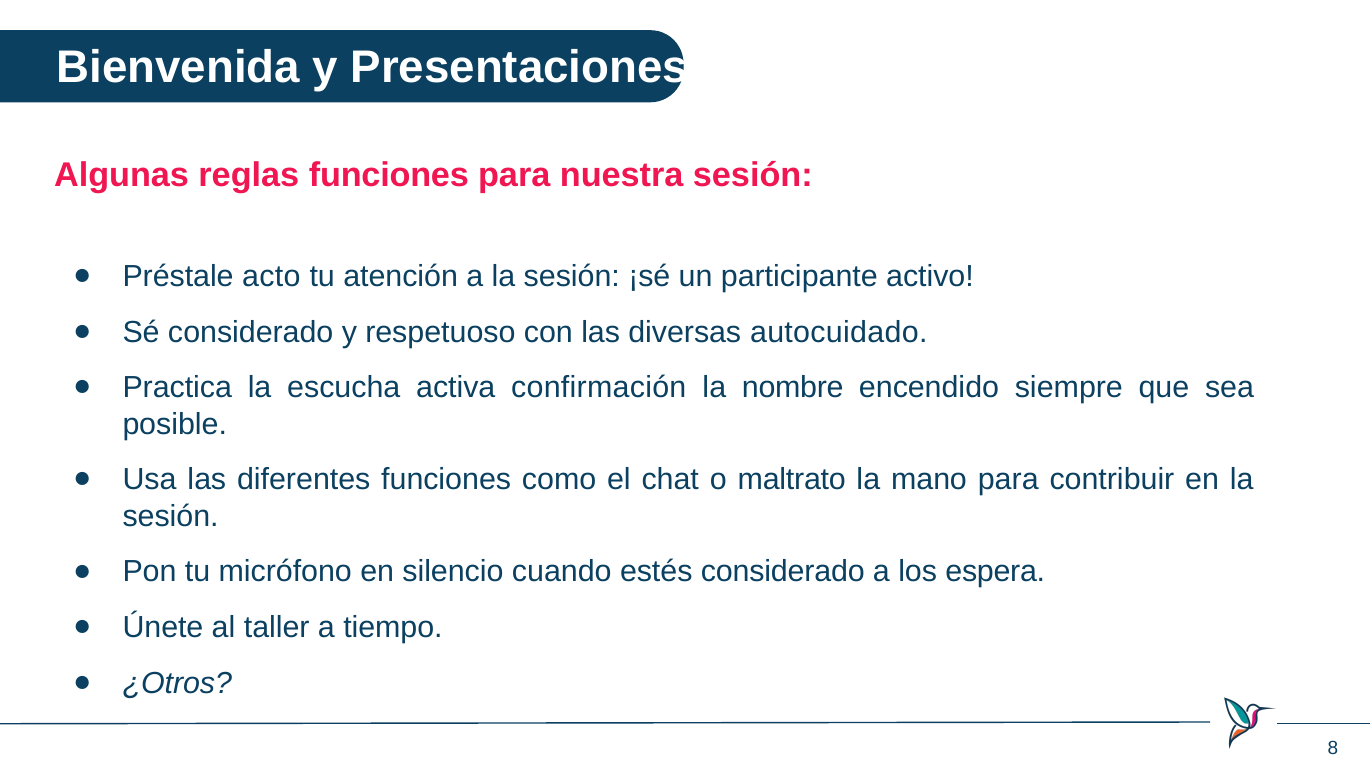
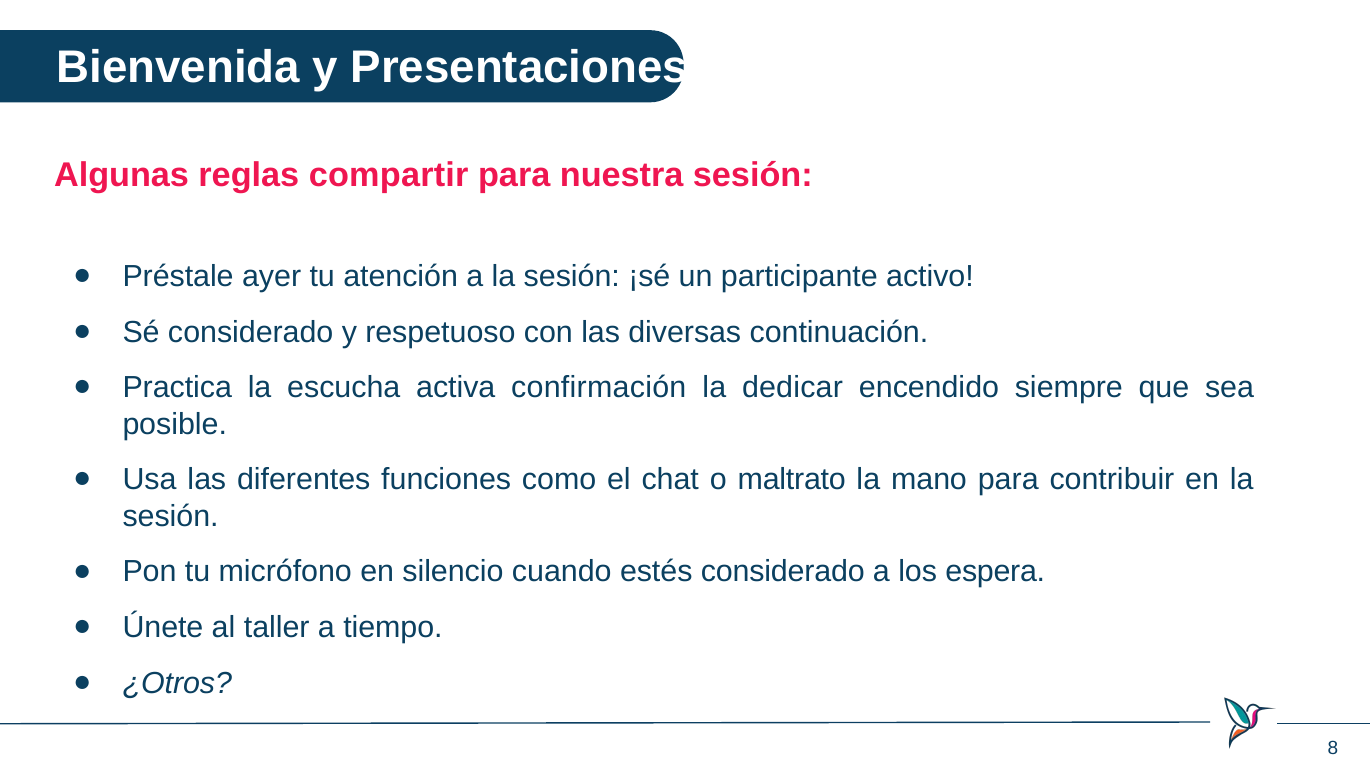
reglas funciones: funciones -> compartir
acto: acto -> ayer
autocuidado: autocuidado -> continuación
nombre: nombre -> dedicar
